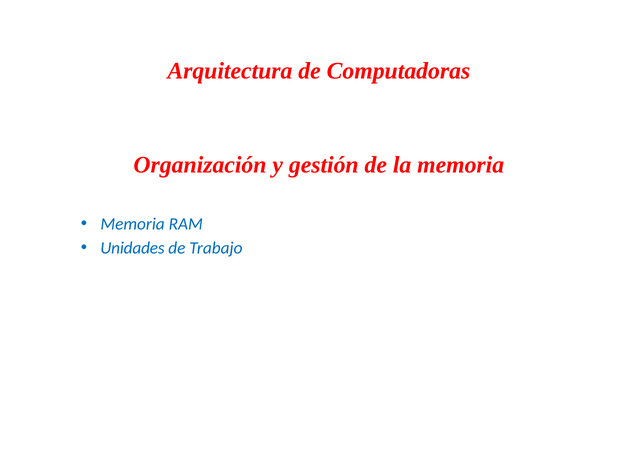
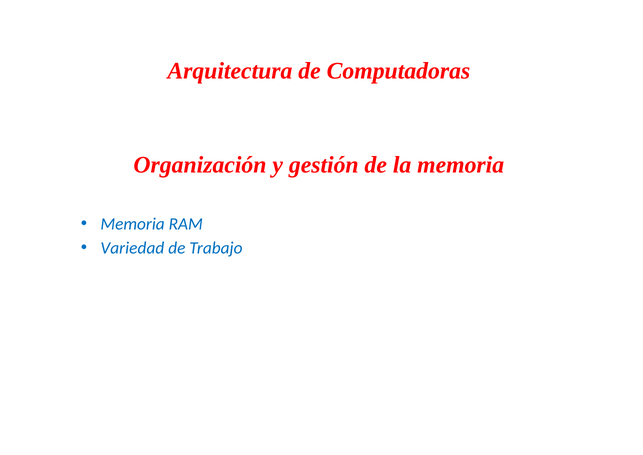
Unidades: Unidades -> Variedad
